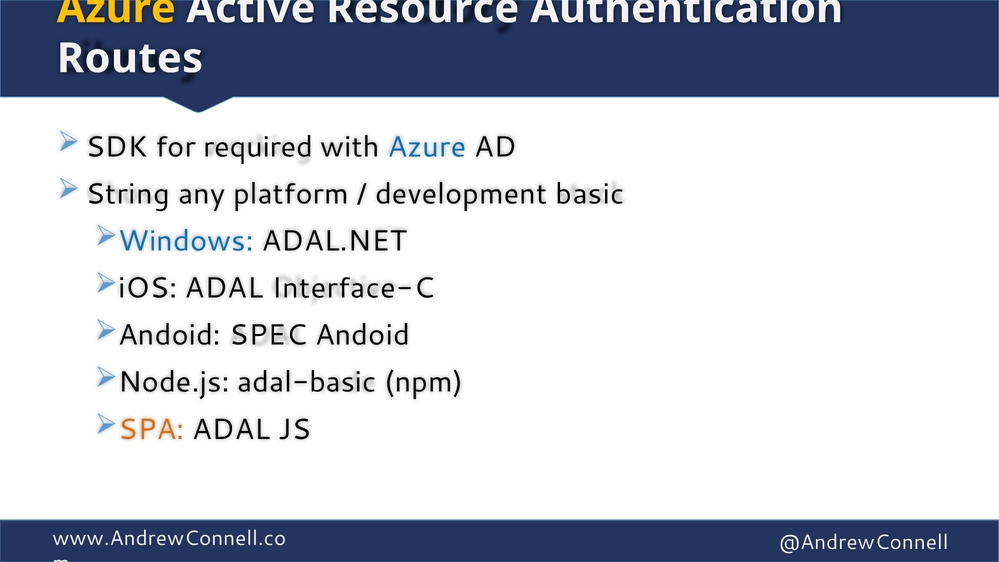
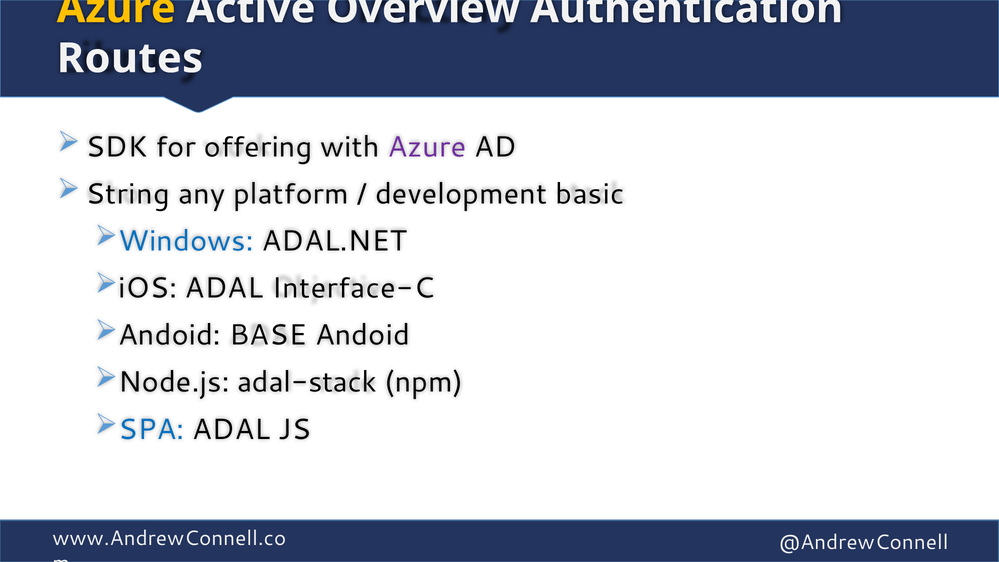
Resource: Resource -> Overview
required: required -> offering
Azure at (427, 147) colour: blue -> purple
SPEC: SPEC -> BASE
adal-basic: adal-basic -> adal-stack
SPA colour: orange -> blue
